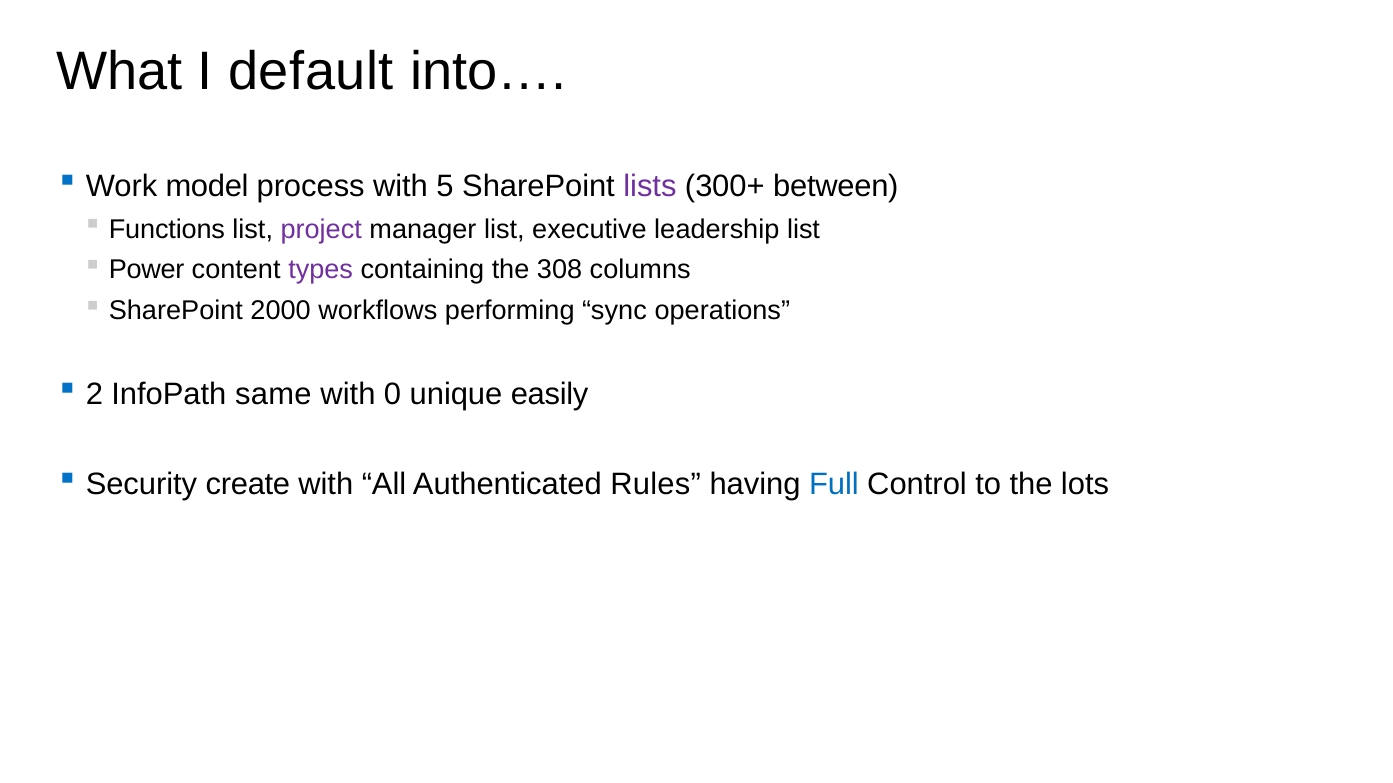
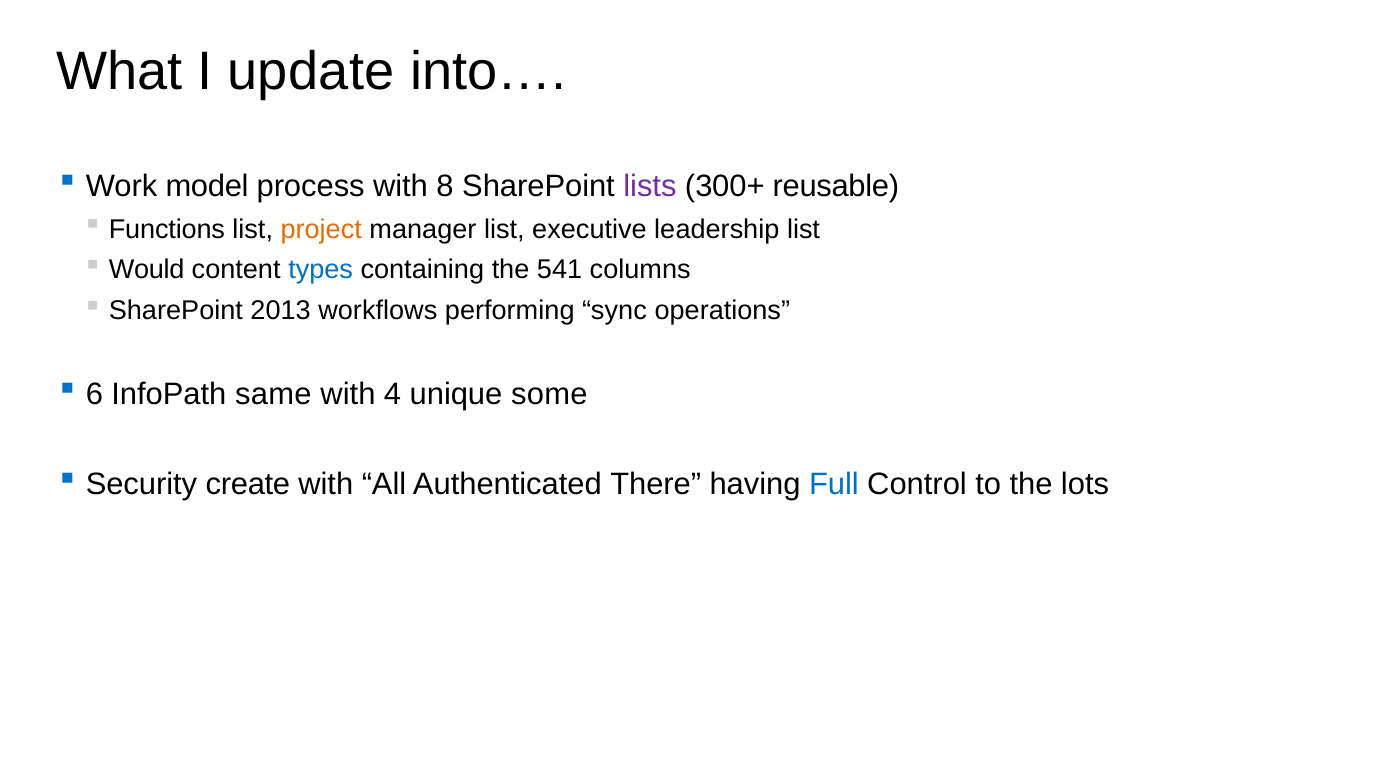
default: default -> update
5: 5 -> 8
between: between -> reusable
project colour: purple -> orange
Power: Power -> Would
types colour: purple -> blue
308: 308 -> 541
2000: 2000 -> 2013
2: 2 -> 6
0: 0 -> 4
easily: easily -> some
Rules: Rules -> There
